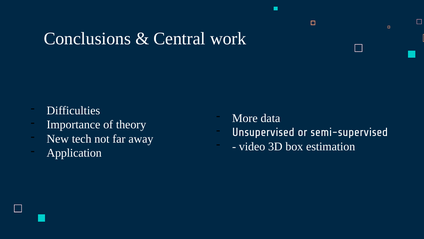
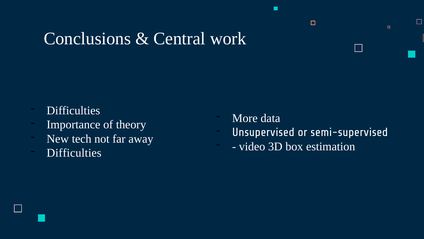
Application at (74, 153): Application -> Difficulties
